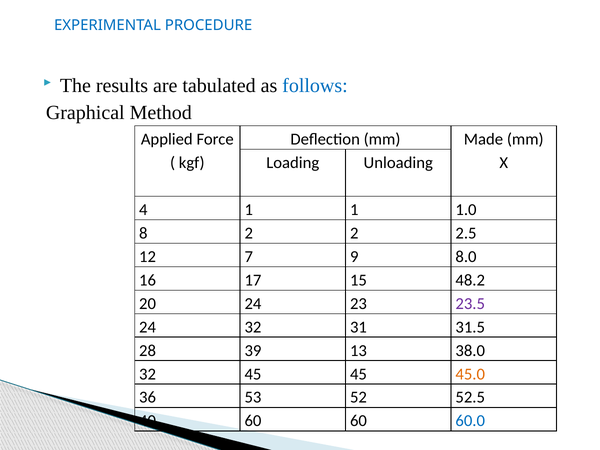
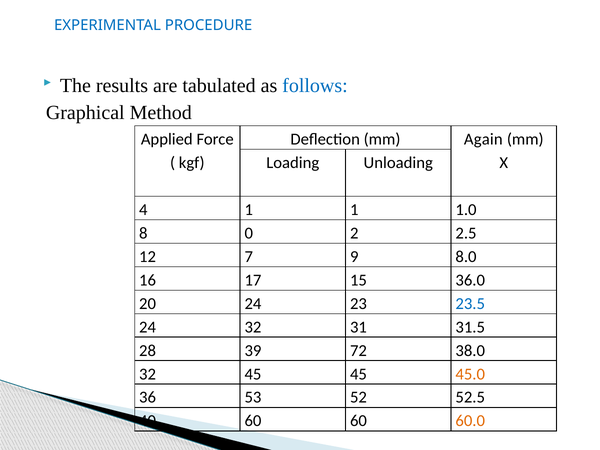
Made: Made -> Again
8 2: 2 -> 0
48.2: 48.2 -> 36.0
23.5 colour: purple -> blue
13: 13 -> 72
60.0 colour: blue -> orange
